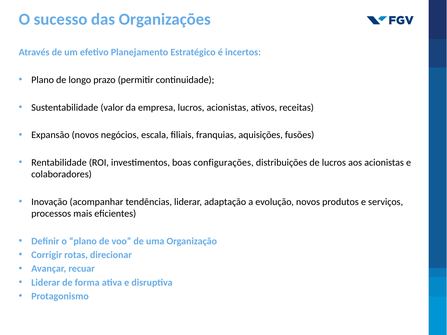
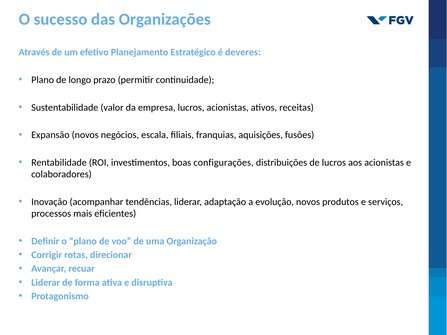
incertos: incertos -> deveres
